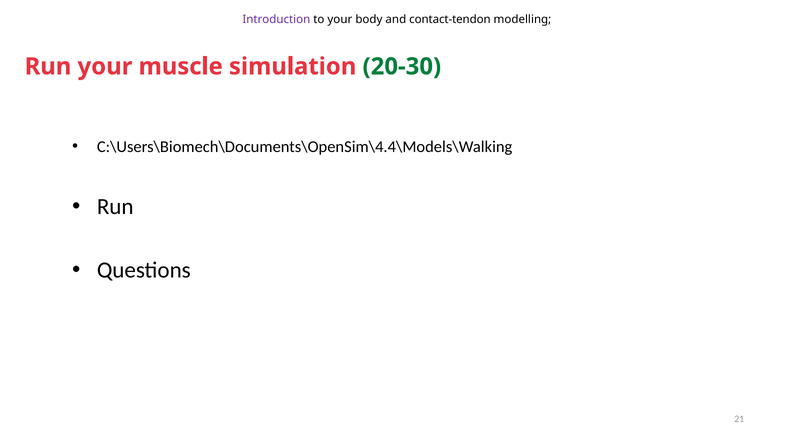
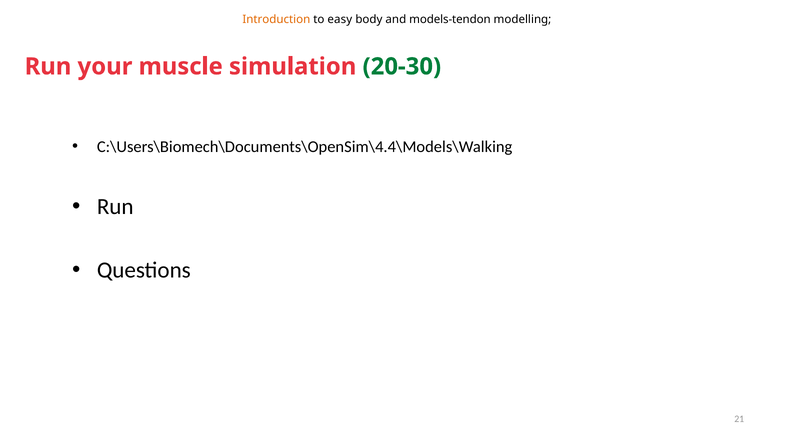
Introduction colour: purple -> orange
to your: your -> easy
contact-tendon: contact-tendon -> models-tendon
